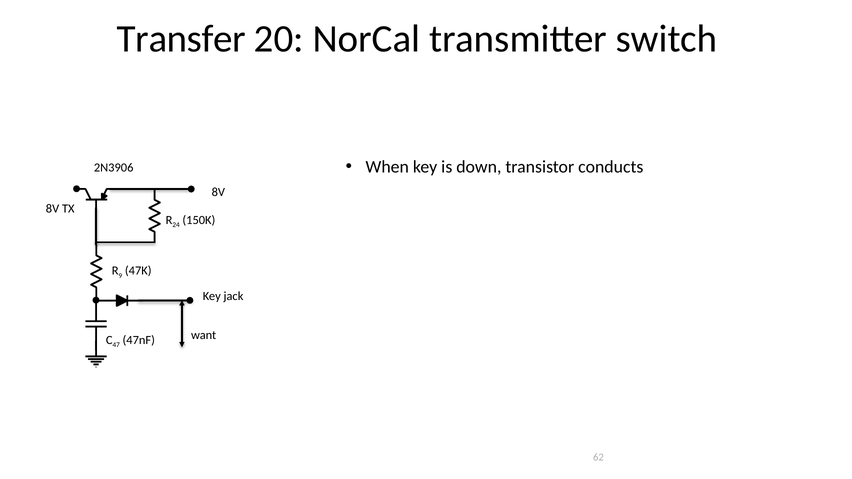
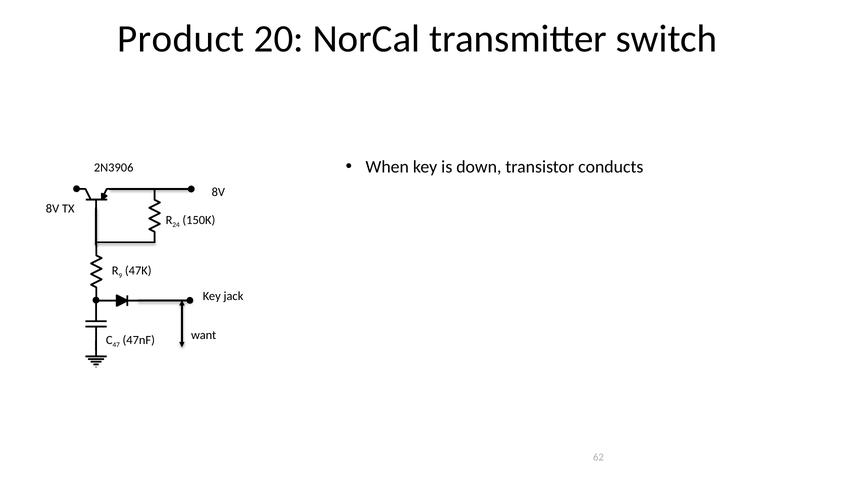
Transfer: Transfer -> Product
